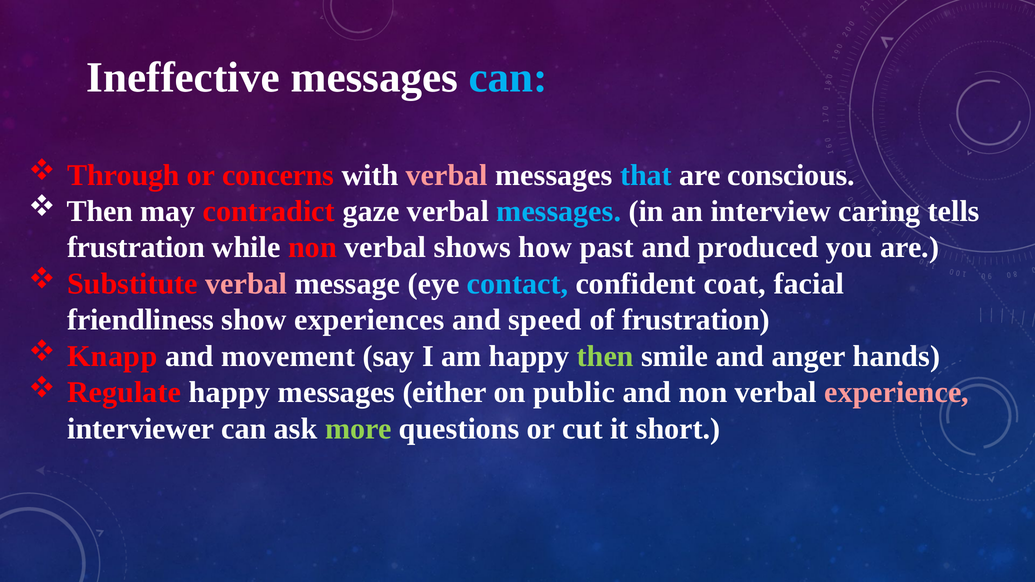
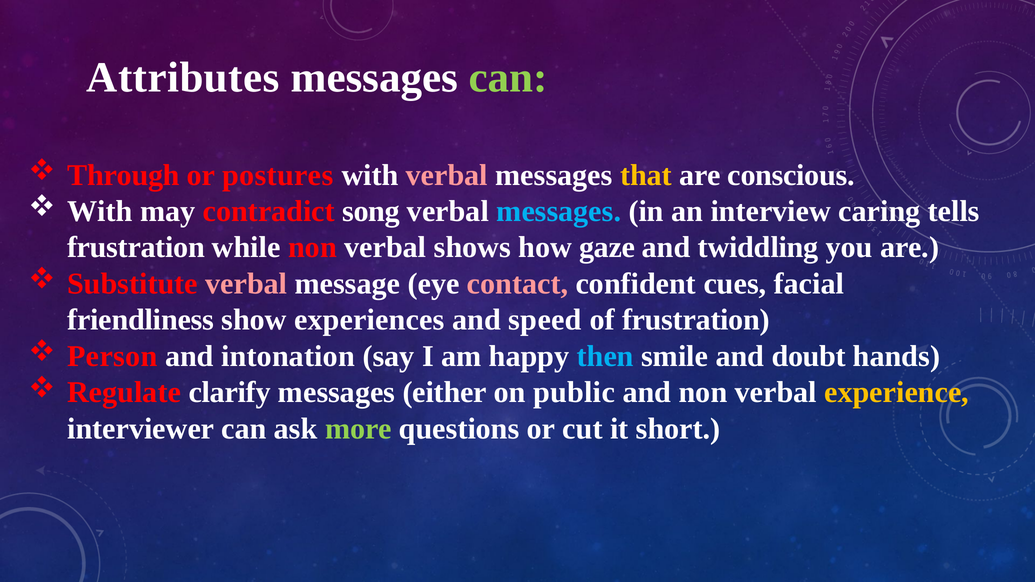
Ineffective: Ineffective -> Attributes
can at (508, 78) colour: light blue -> light green
concerns: concerns -> postures
that colour: light blue -> yellow
Then at (100, 211): Then -> With
gaze: gaze -> song
past: past -> gaze
produced: produced -> twiddling
contact colour: light blue -> pink
coat: coat -> cues
Knapp: Knapp -> Person
movement: movement -> intonation
then at (605, 356) colour: light green -> light blue
anger: anger -> doubt
Regulate happy: happy -> clarify
experience colour: pink -> yellow
